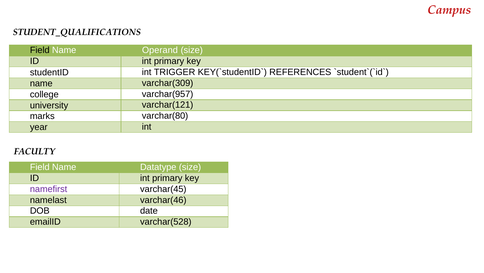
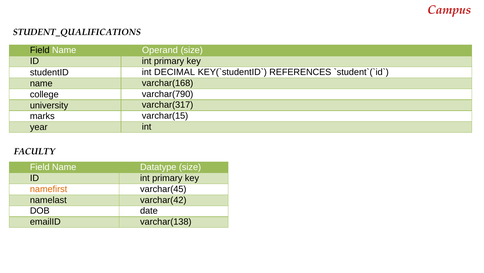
TRIGGER: TRIGGER -> DECIMAL
varchar(309: varchar(309 -> varchar(168
varchar(957: varchar(957 -> varchar(790
varchar(121: varchar(121 -> varchar(317
varchar(80: varchar(80 -> varchar(15
namefirst colour: purple -> orange
varchar(46: varchar(46 -> varchar(42
varchar(528: varchar(528 -> varchar(138
